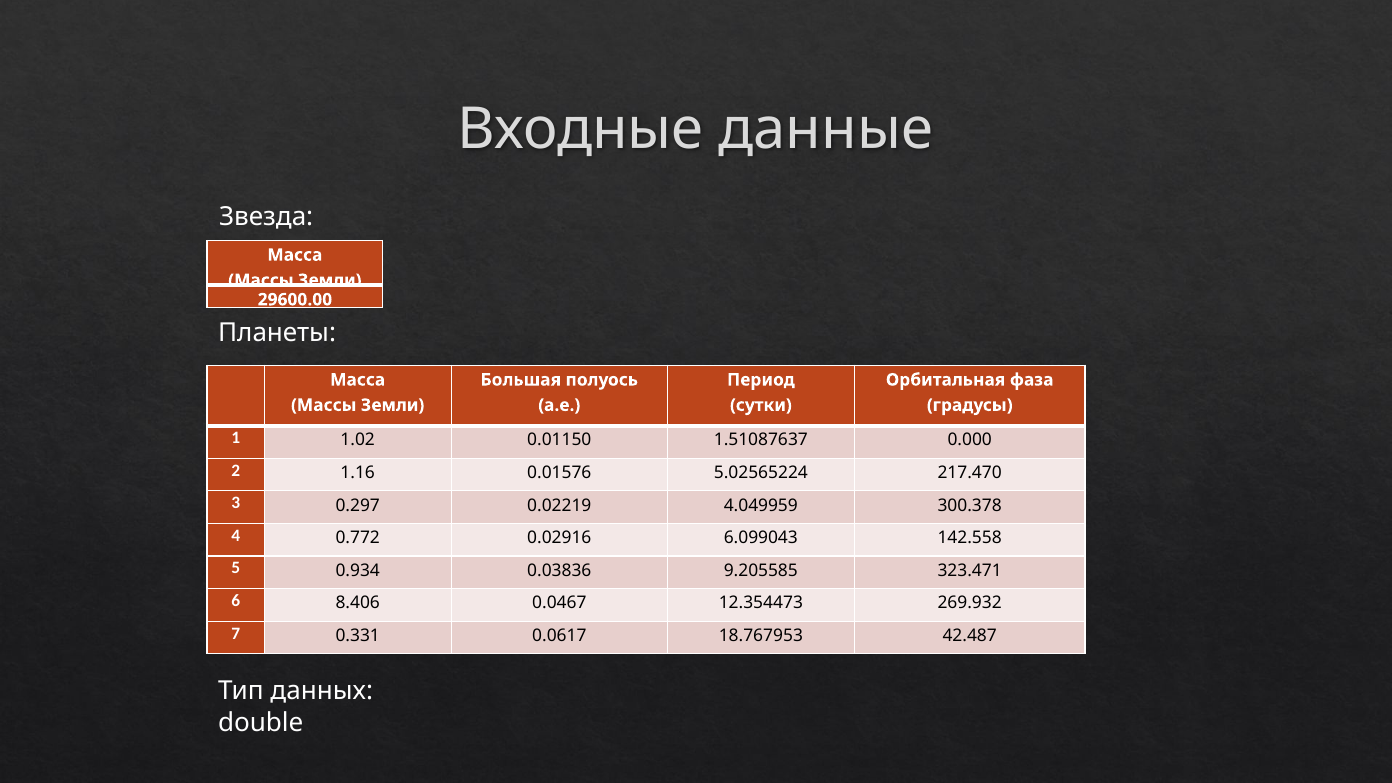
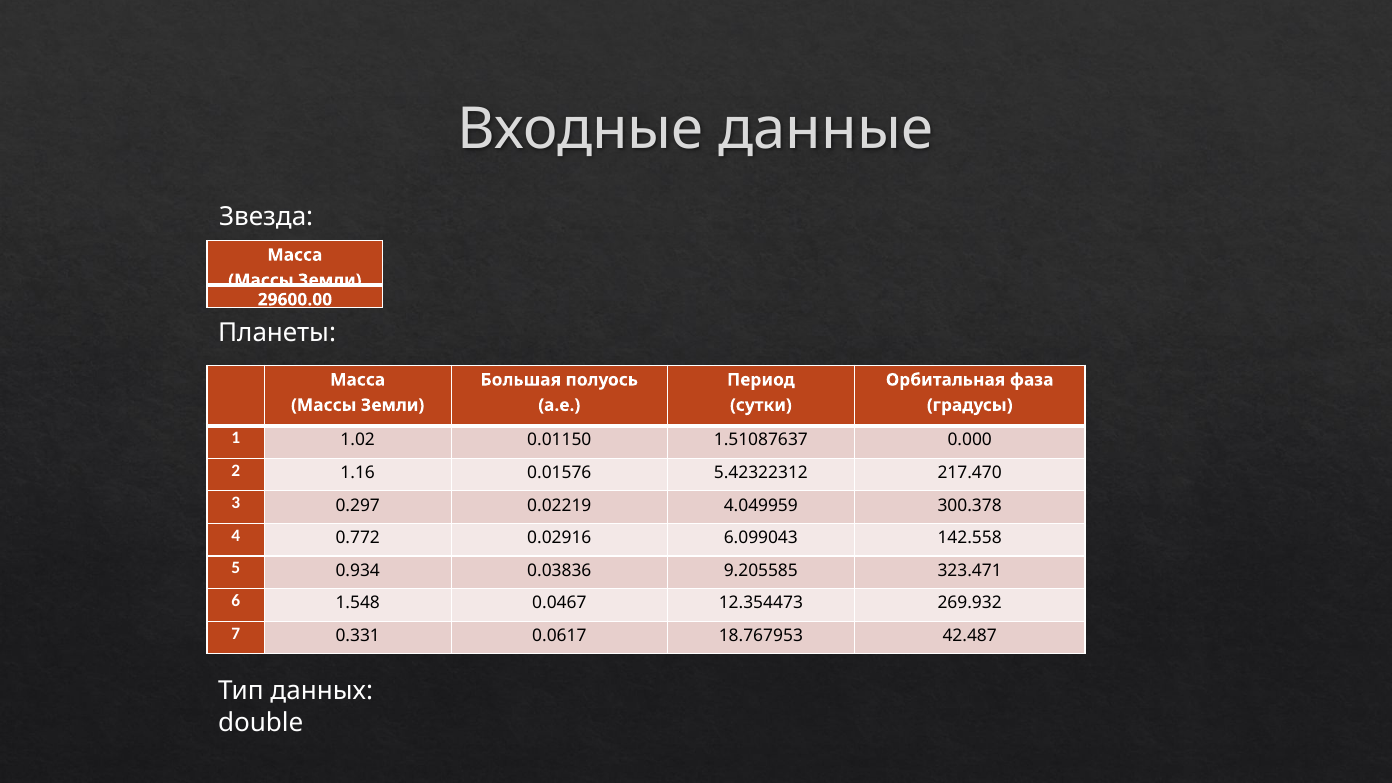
5.02565224: 5.02565224 -> 5.42322312
8.406: 8.406 -> 1.548
